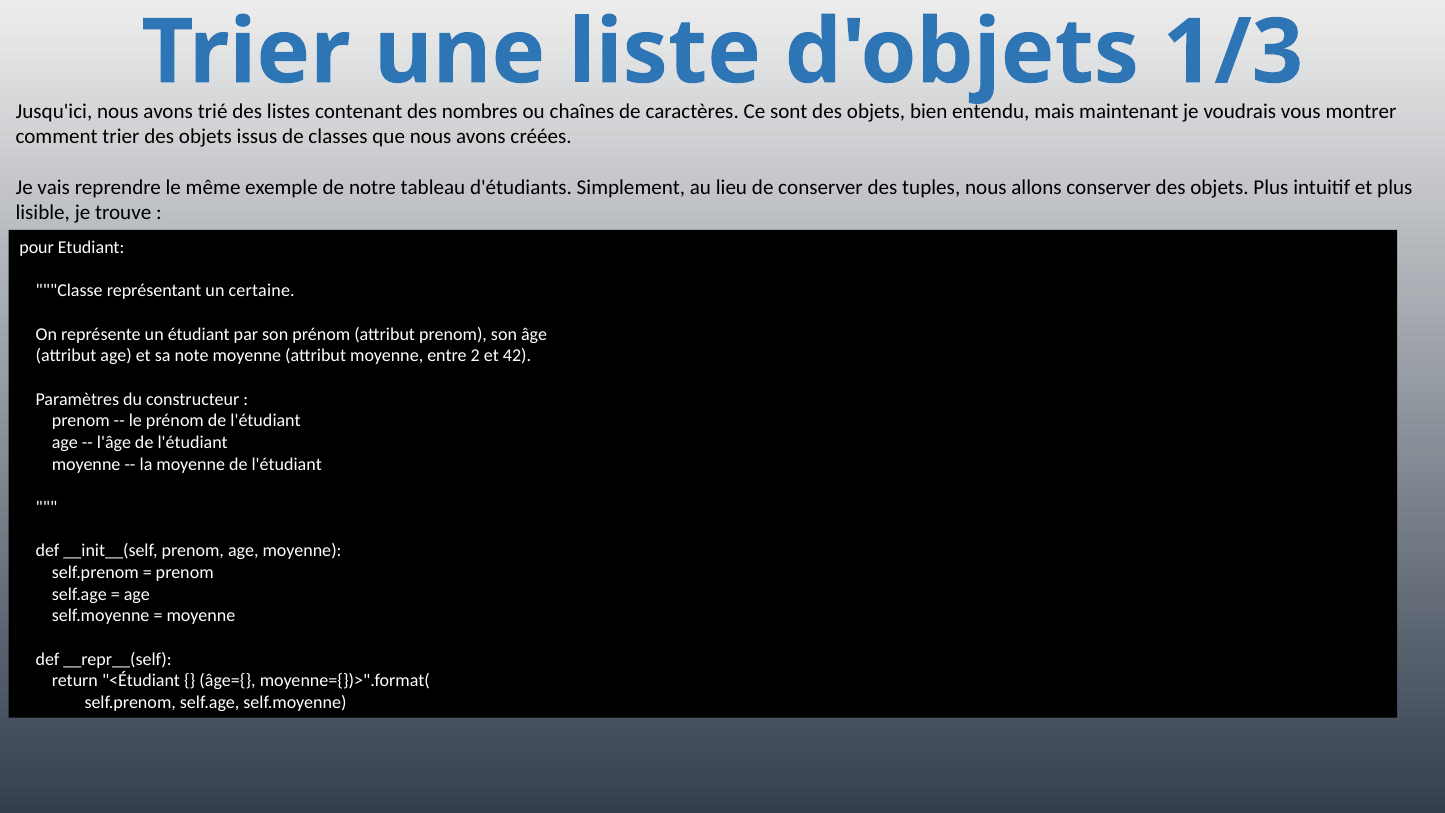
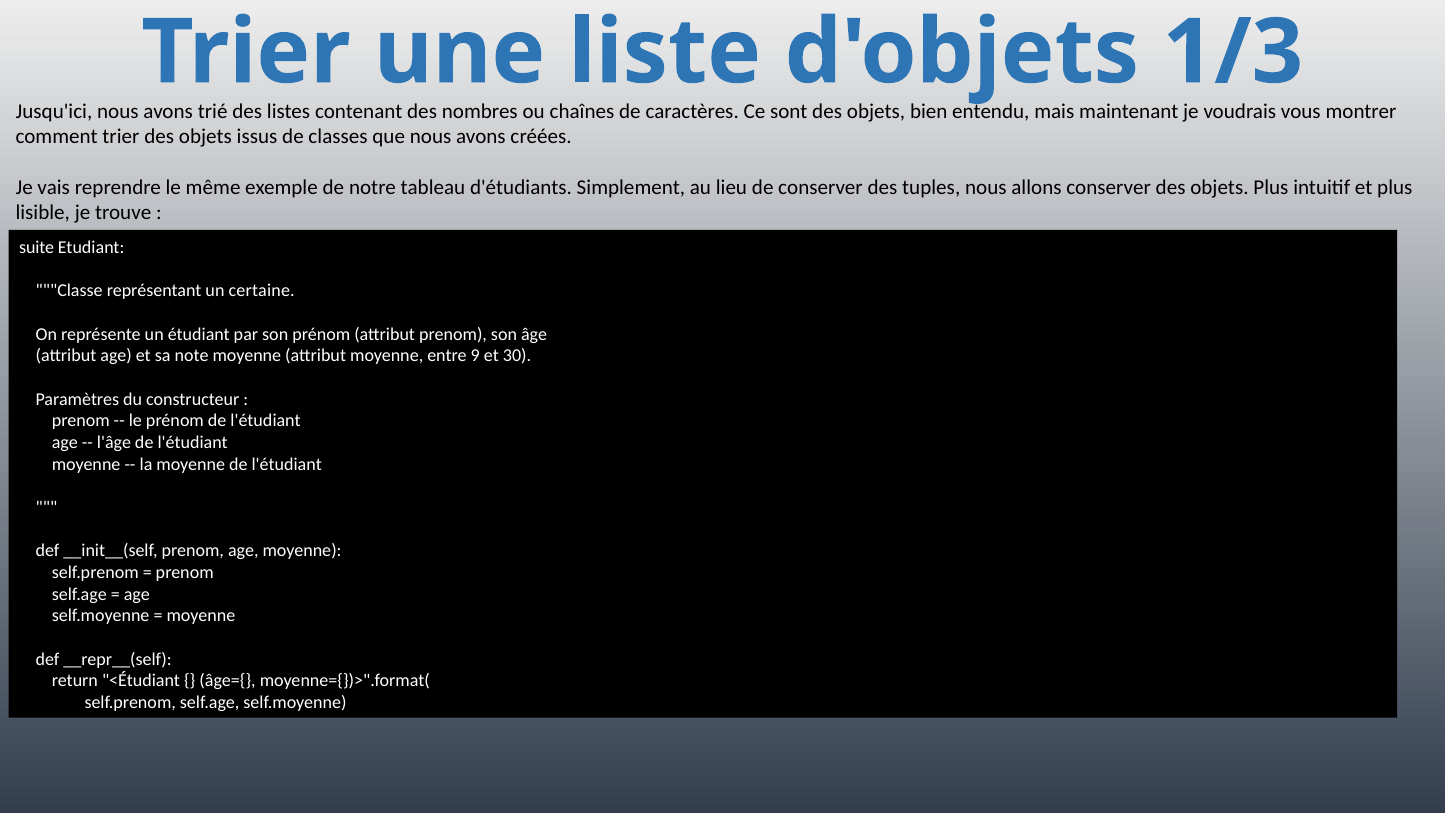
pour: pour -> suite
2: 2 -> 9
42: 42 -> 30
